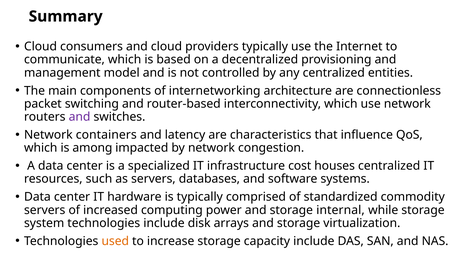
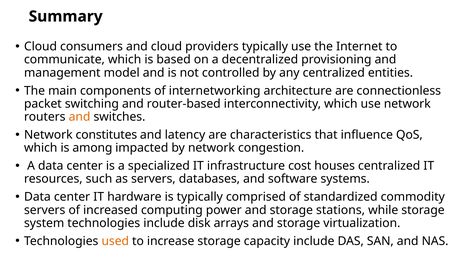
and at (80, 117) colour: purple -> orange
containers: containers -> constitutes
internal: internal -> stations
